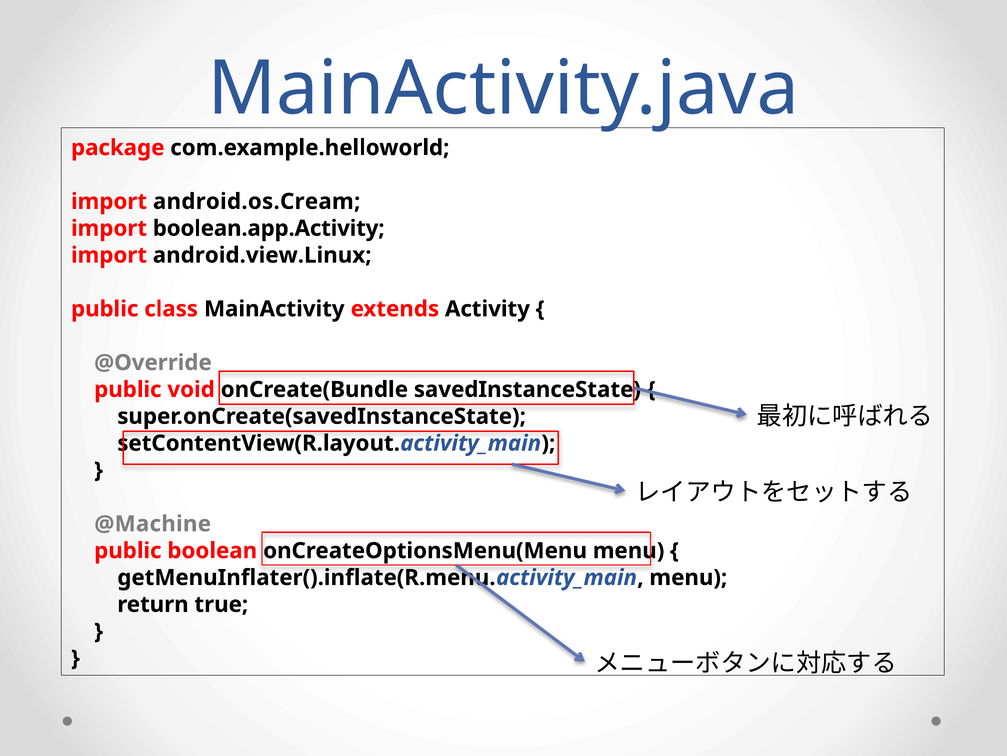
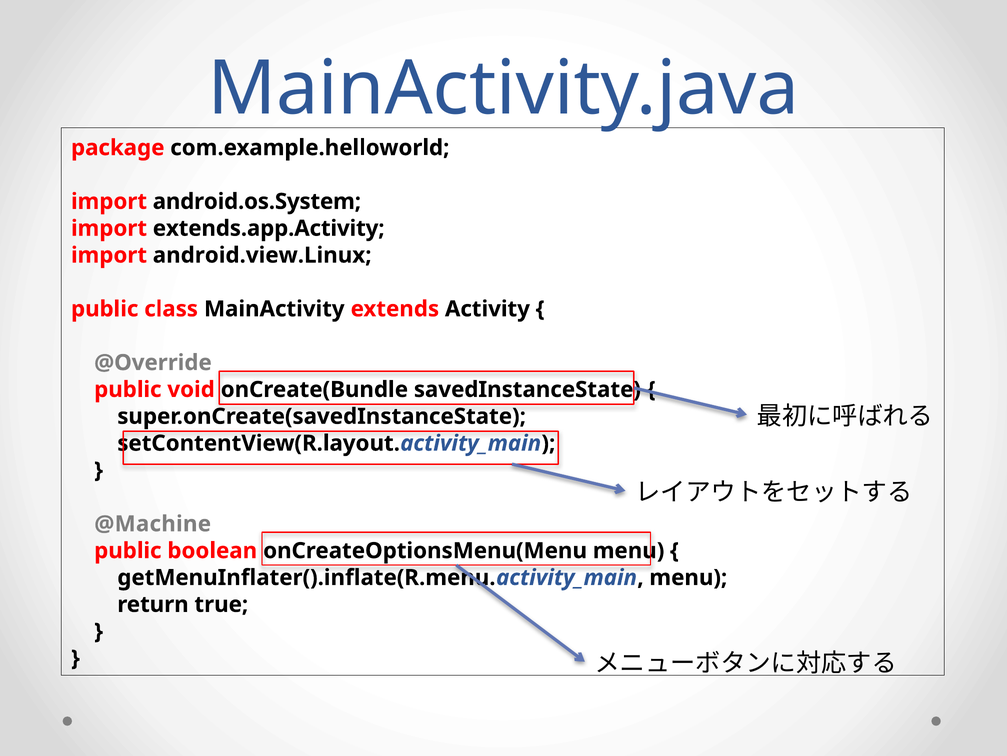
android.os.Cream: android.os.Cream -> android.os.System
boolean.app.Activity: boolean.app.Activity -> extends.app.Activity
